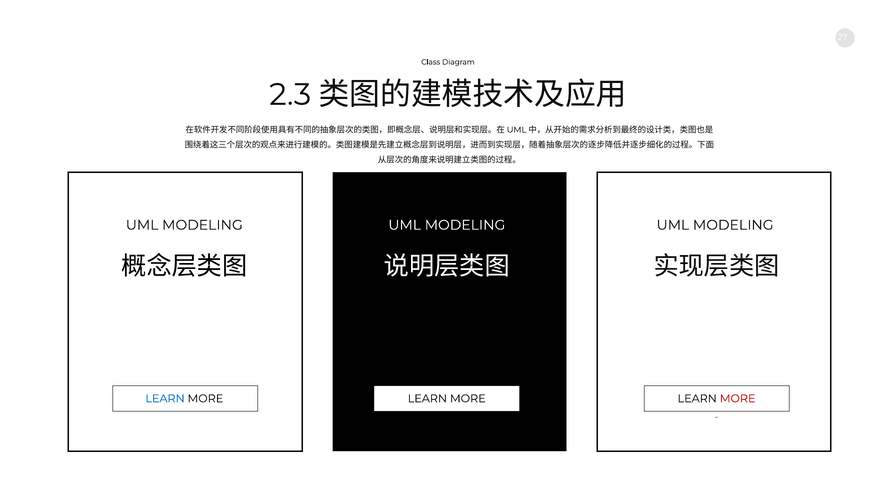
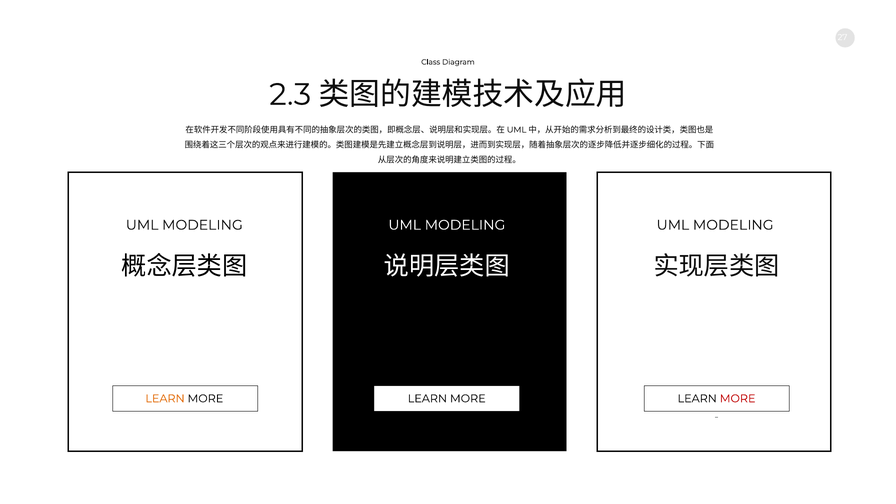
LEARN at (165, 399) colour: blue -> orange
